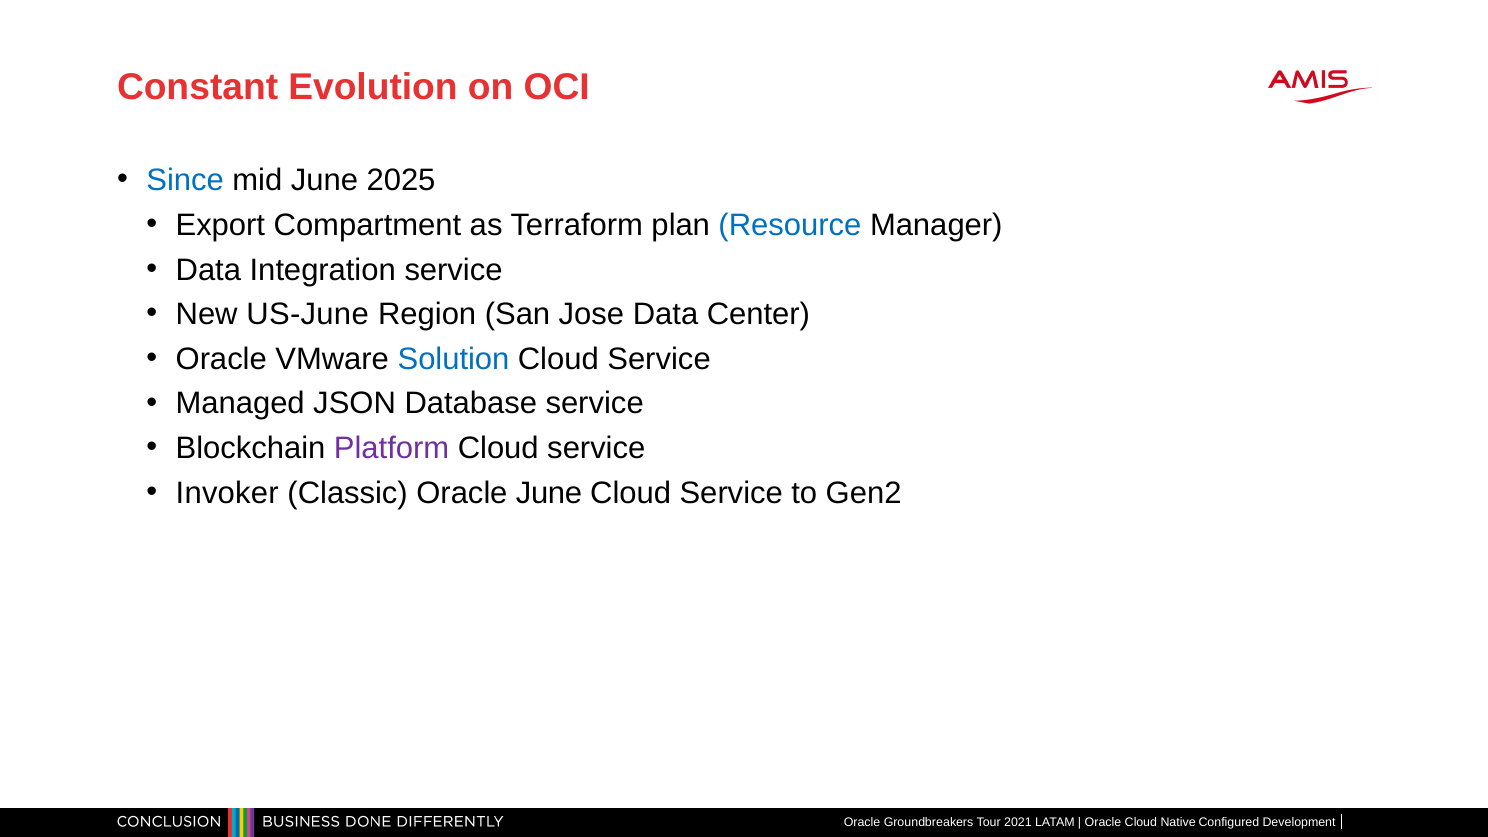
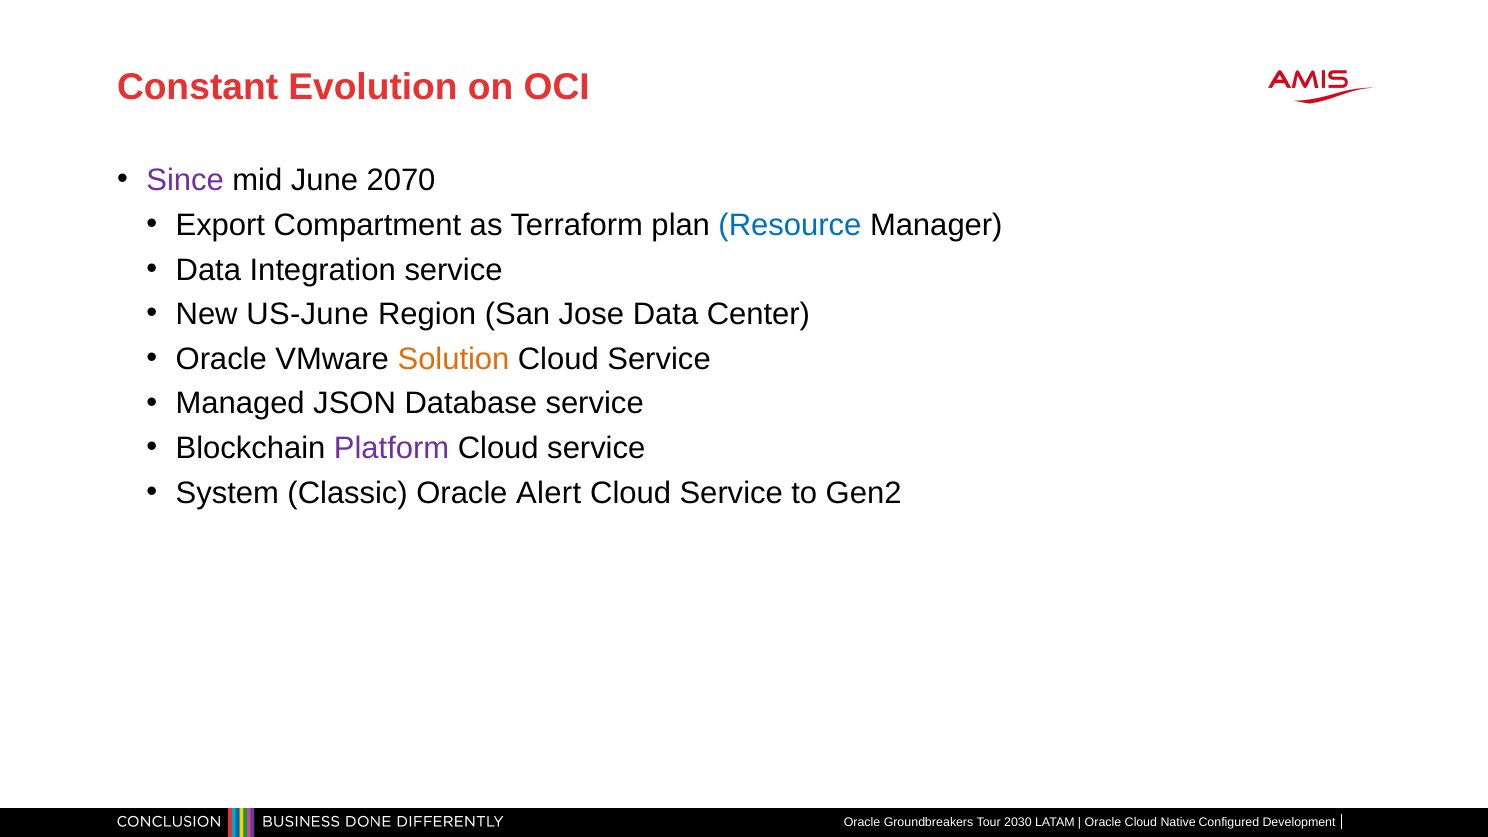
Since colour: blue -> purple
2025: 2025 -> 2070
Solution colour: blue -> orange
Invoker: Invoker -> System
Oracle June: June -> Alert
2021: 2021 -> 2030
